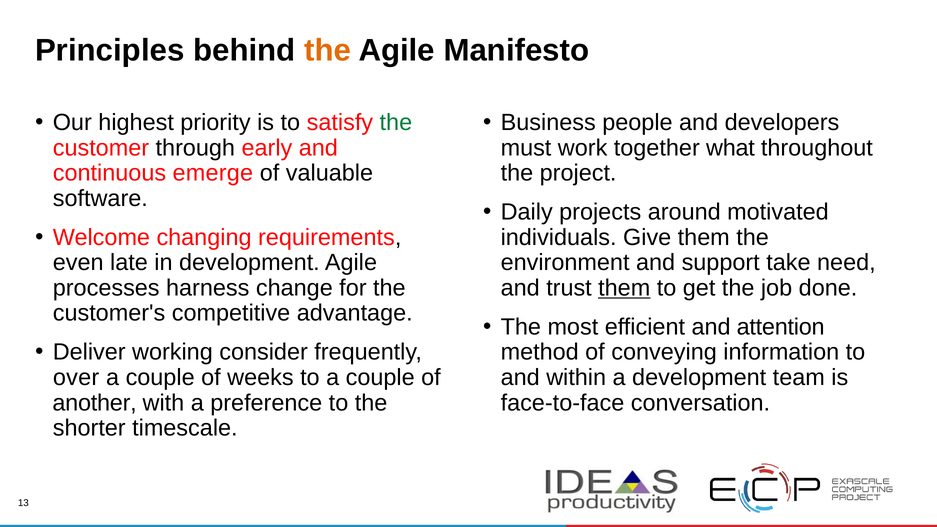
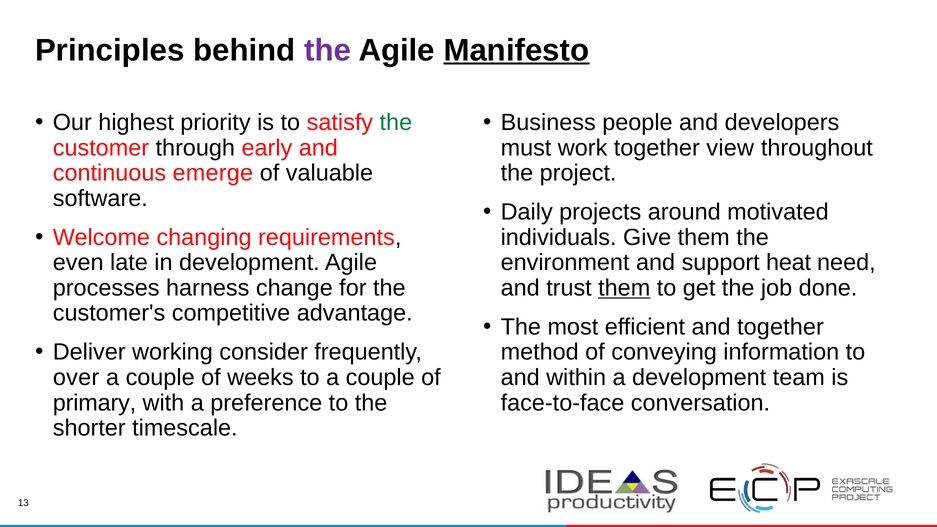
the at (328, 50) colour: orange -> purple
Manifesto underline: none -> present
what: what -> view
take: take -> heat
and attention: attention -> together
another: another -> primary
